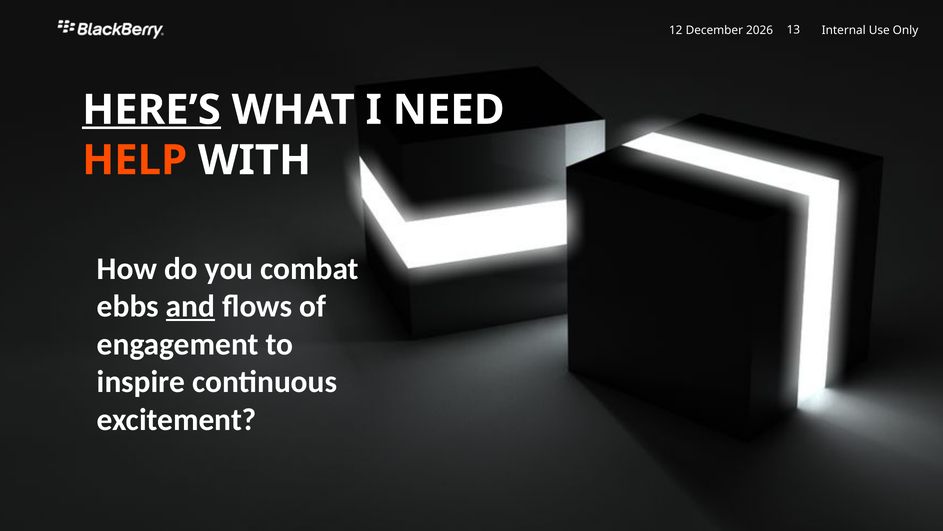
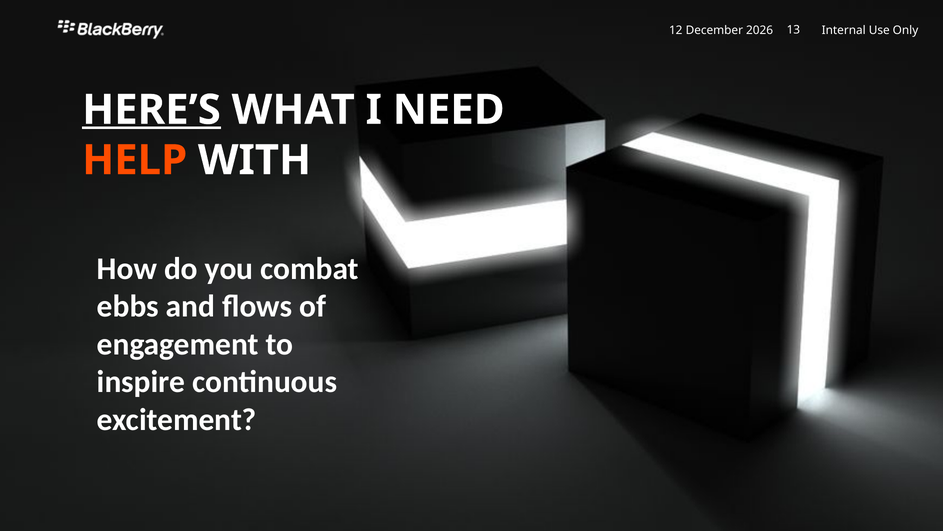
and underline: present -> none
